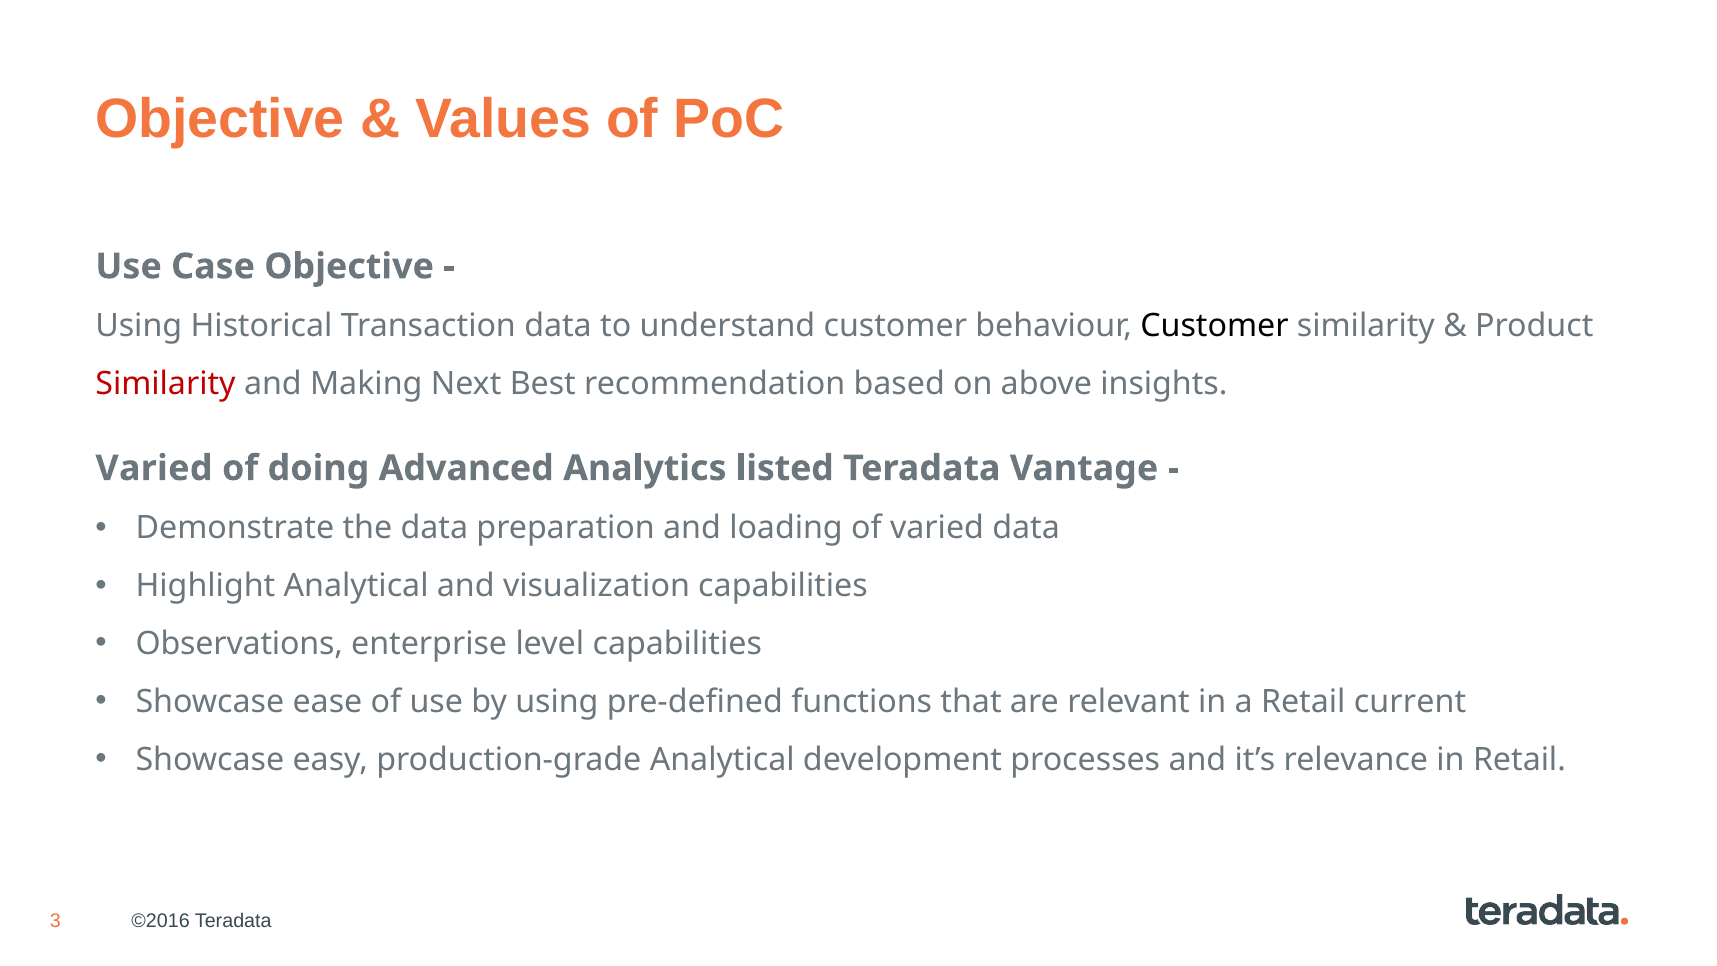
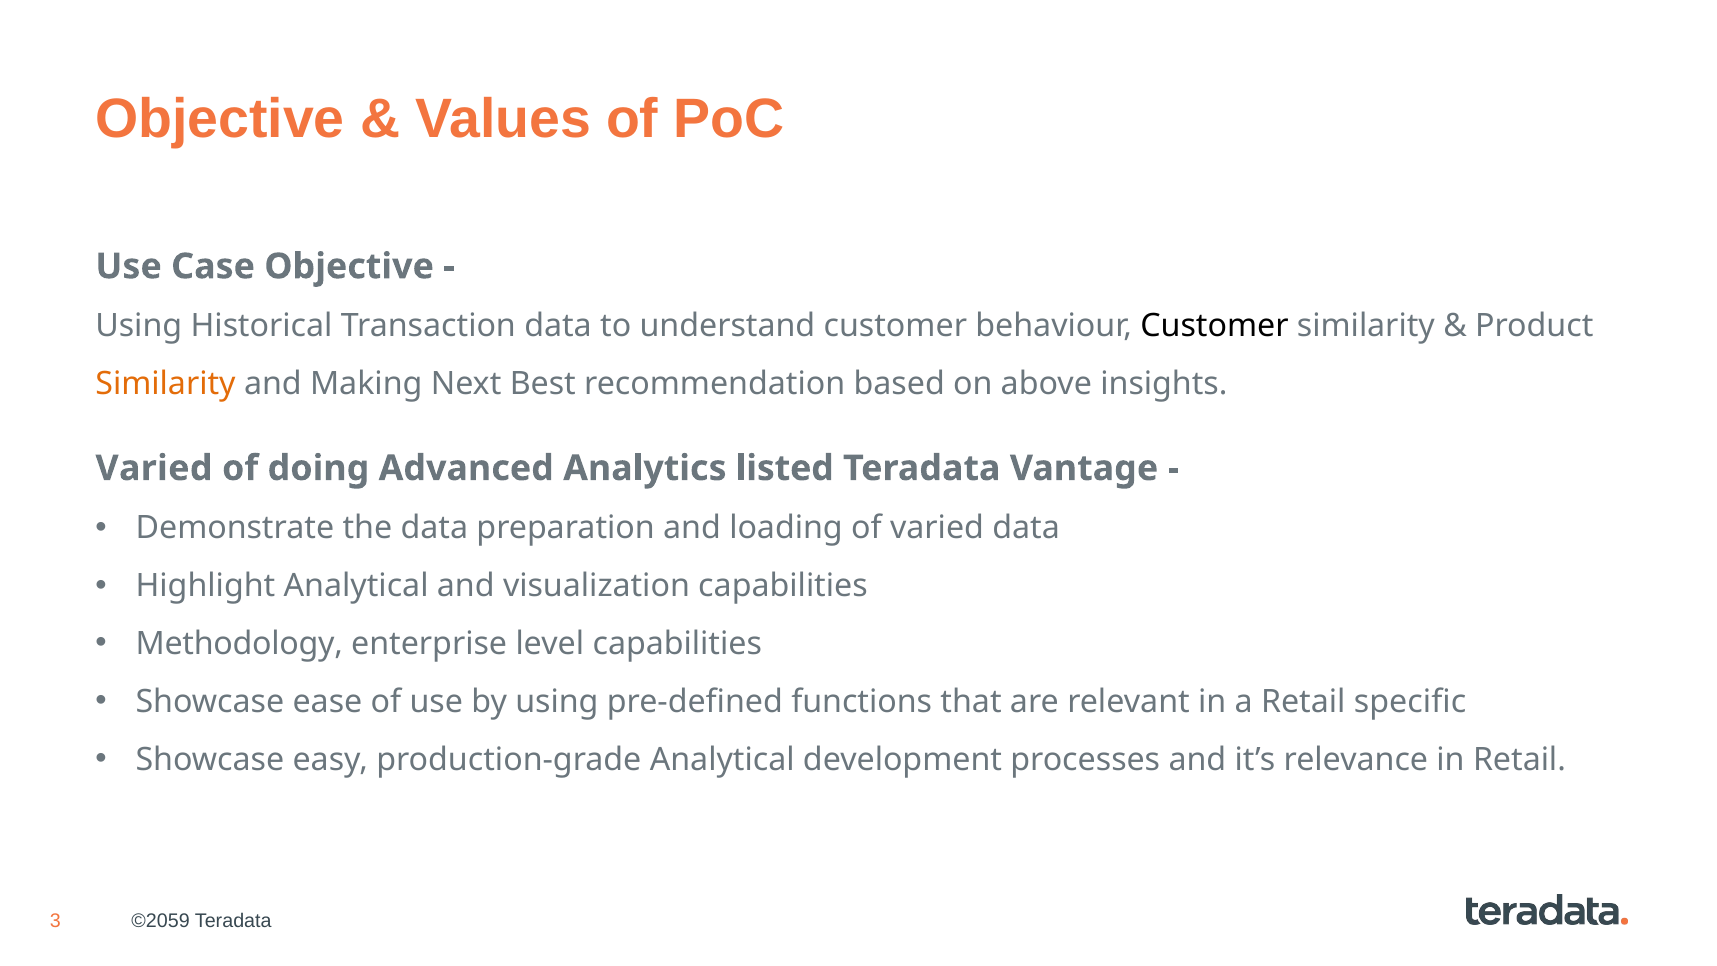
Similarity at (166, 384) colour: red -> orange
Observations: Observations -> Methodology
current: current -> specific
©2016: ©2016 -> ©2059
